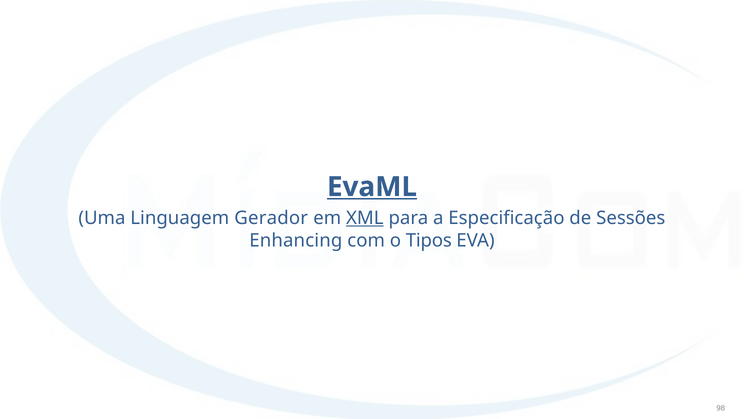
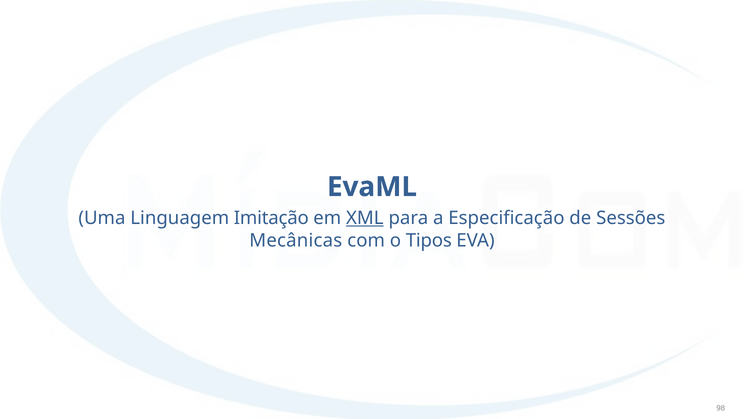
EvaML underline: present -> none
Gerador: Gerador -> Imitação
Enhancing: Enhancing -> Mecânicas
